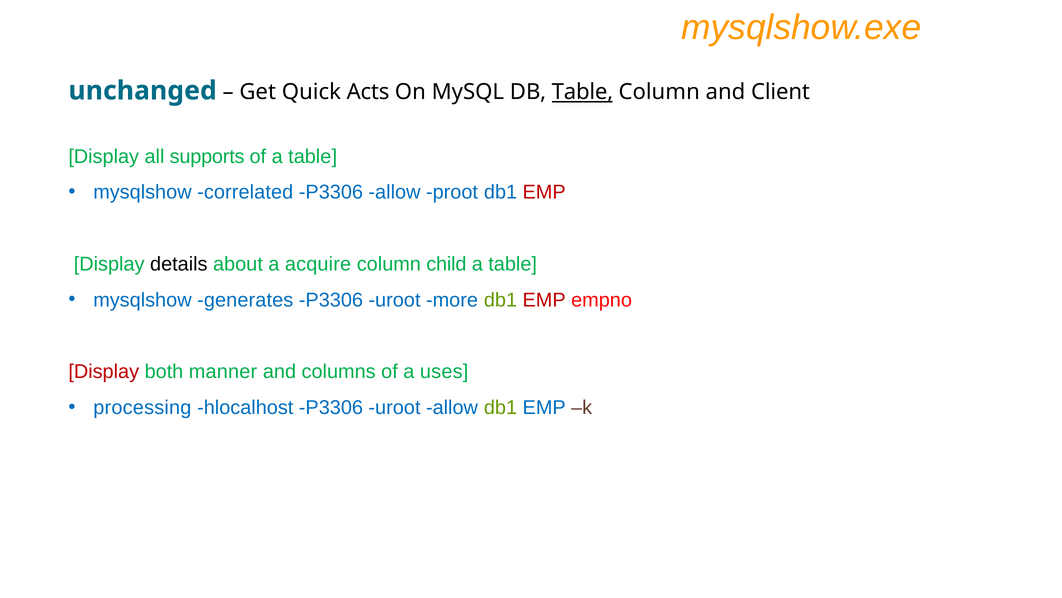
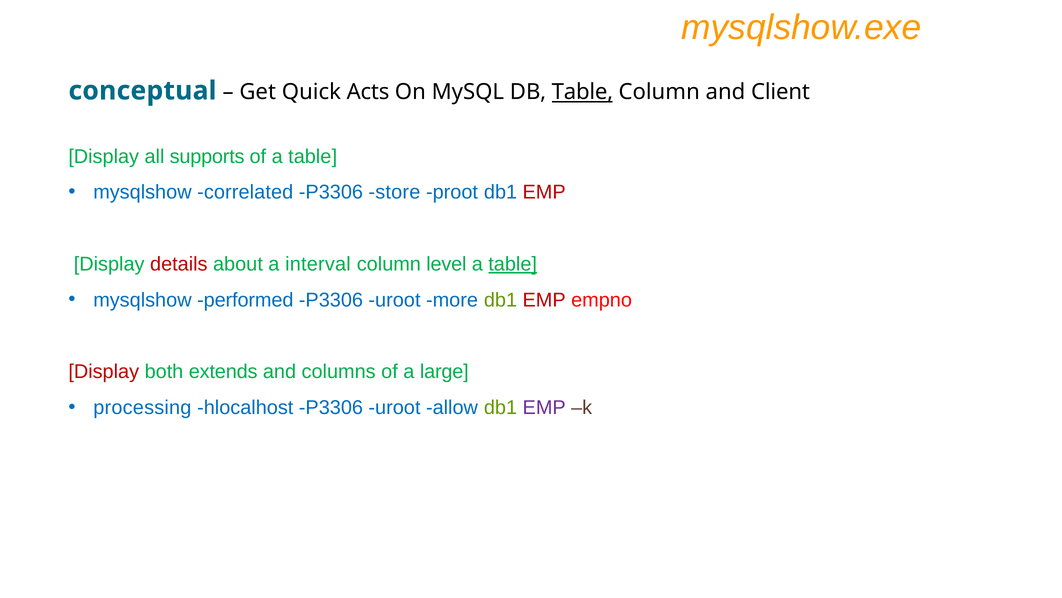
unchanged: unchanged -> conceptual
P3306 allow: allow -> store
details colour: black -> red
acquire: acquire -> interval
child: child -> level
table at (513, 264) underline: none -> present
generates: generates -> performed
manner: manner -> extends
uses: uses -> large
EMP at (544, 407) colour: blue -> purple
